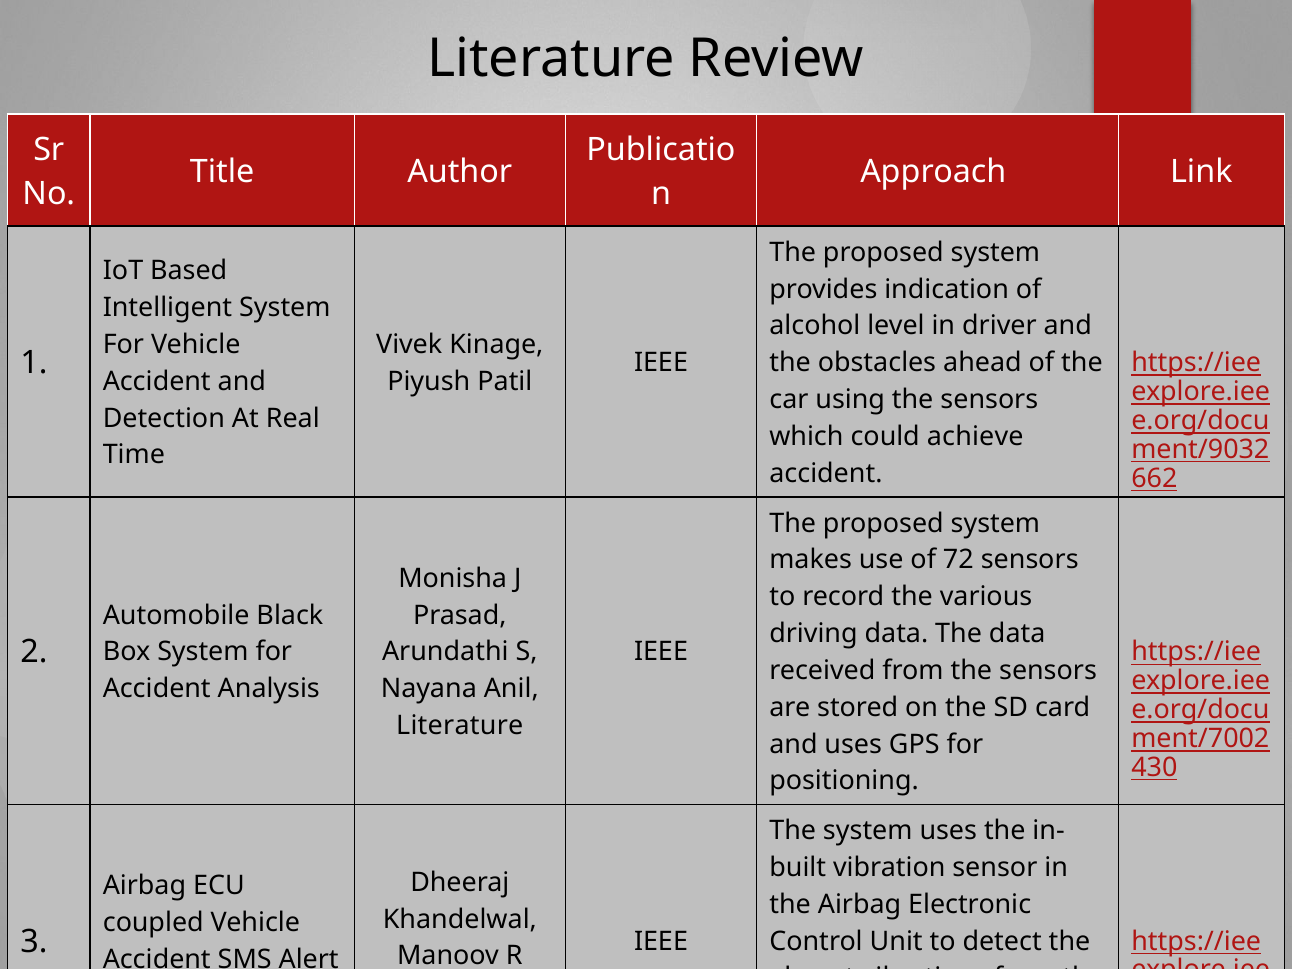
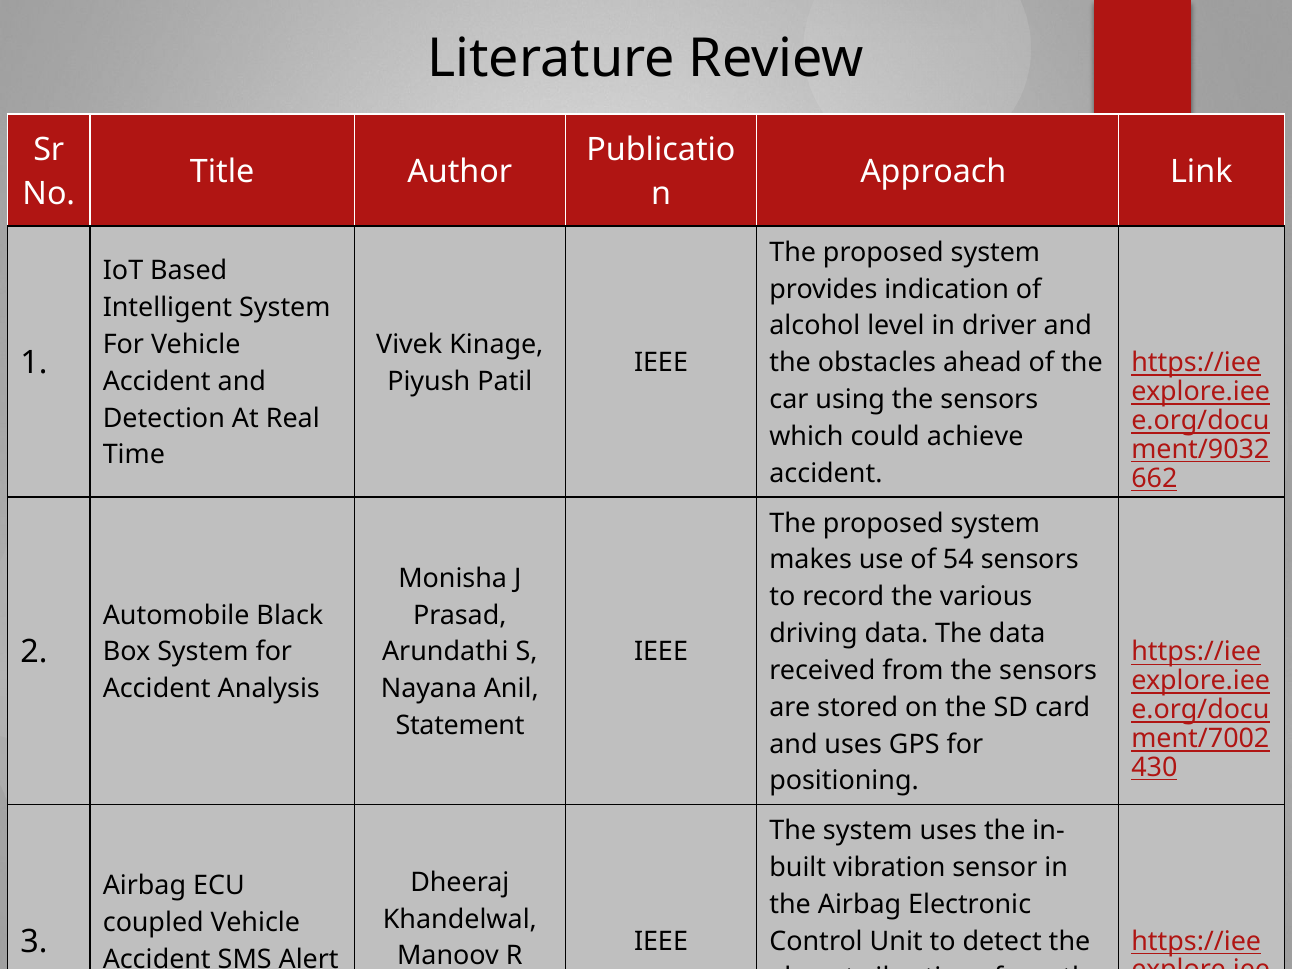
72: 72 -> 54
Literature at (460, 726): Literature -> Statement
